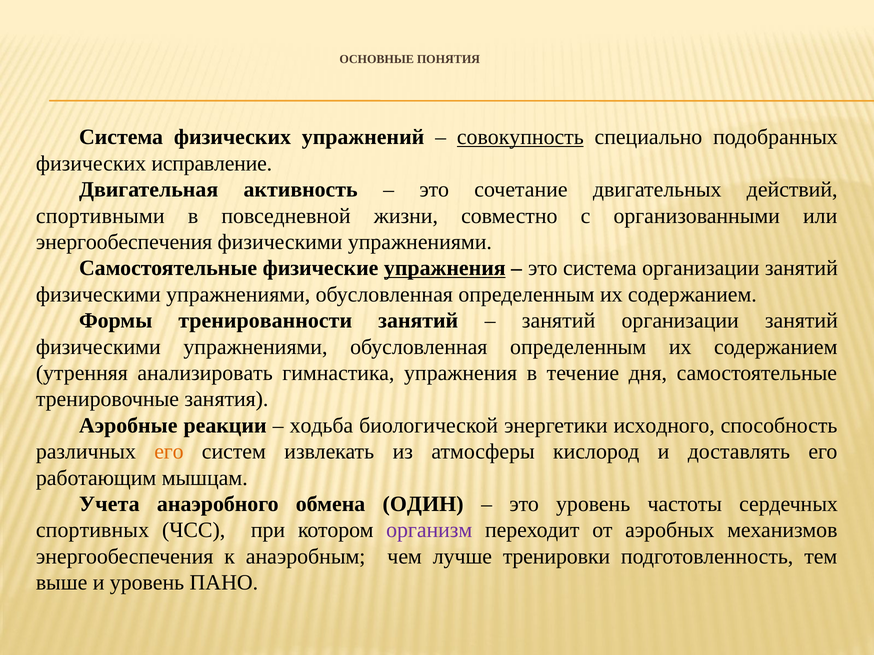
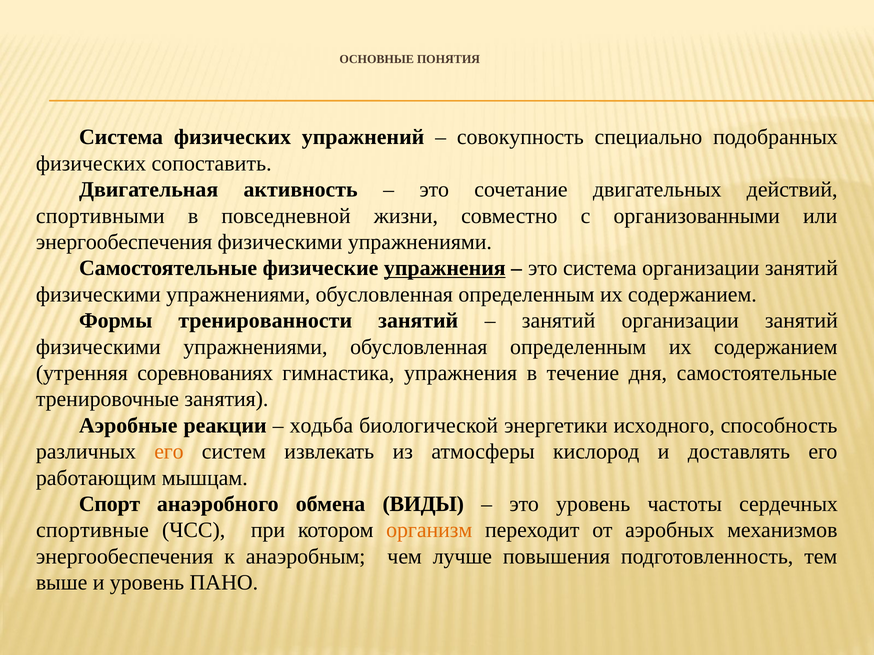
совокупность underline: present -> none
исправление: исправление -> сопоставить
анализировать: анализировать -> соревнованиях
Учета: Учета -> Спорт
ОДИН: ОДИН -> ВИДЫ
спортивных: спортивных -> спортивные
организм colour: purple -> orange
тренировки: тренировки -> повышения
